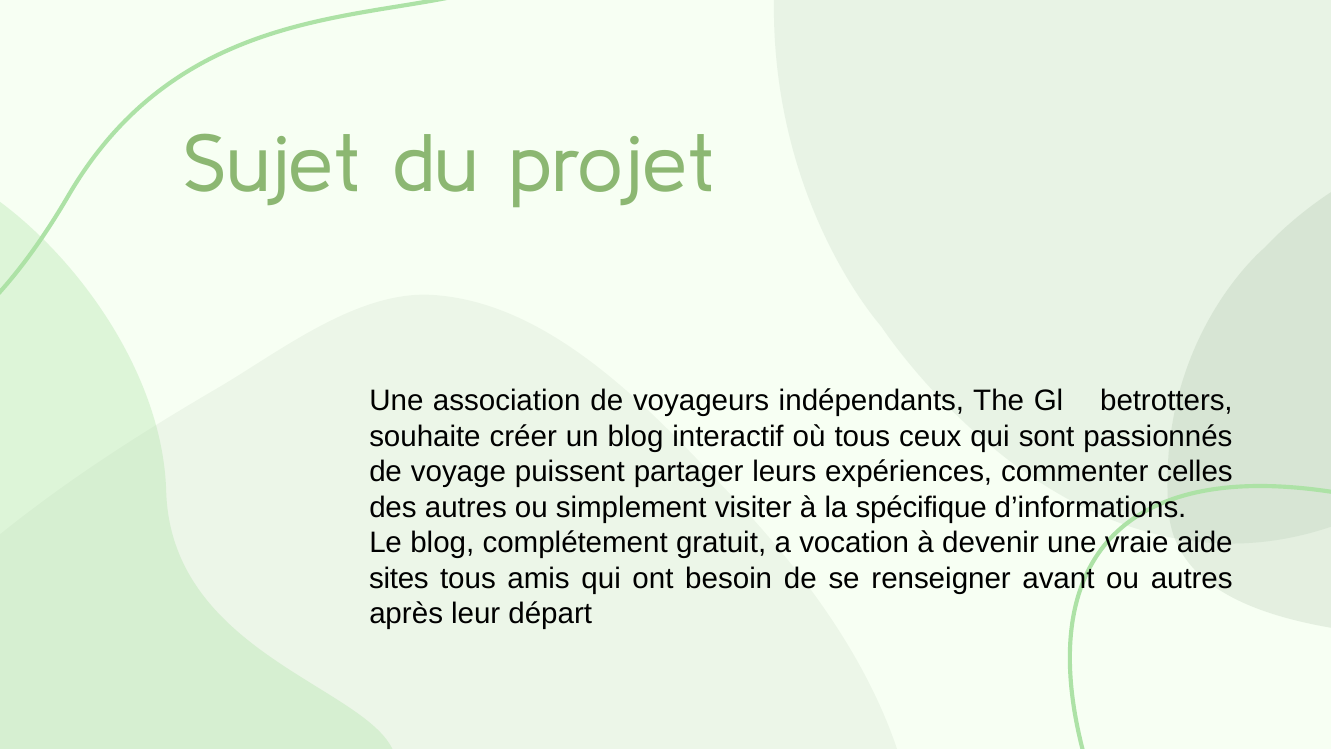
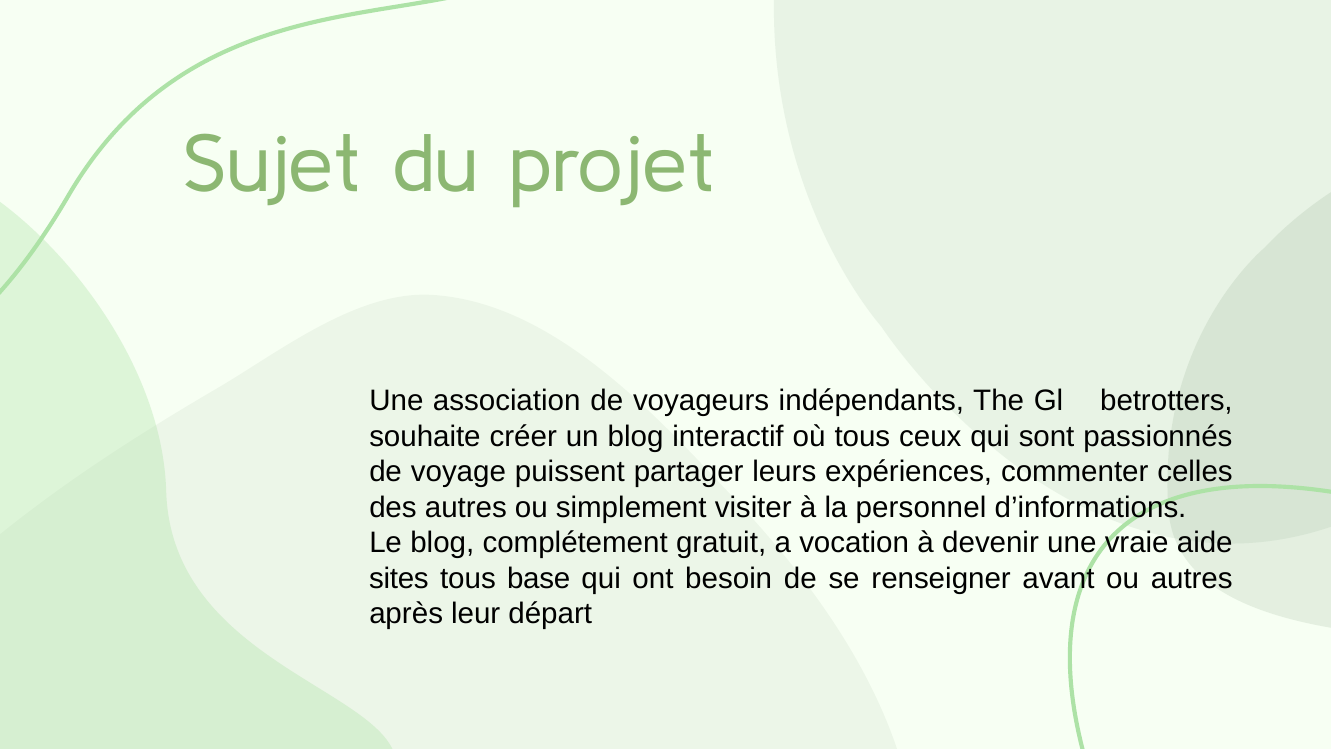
spécifique: spécifique -> personnel
amis: amis -> base
